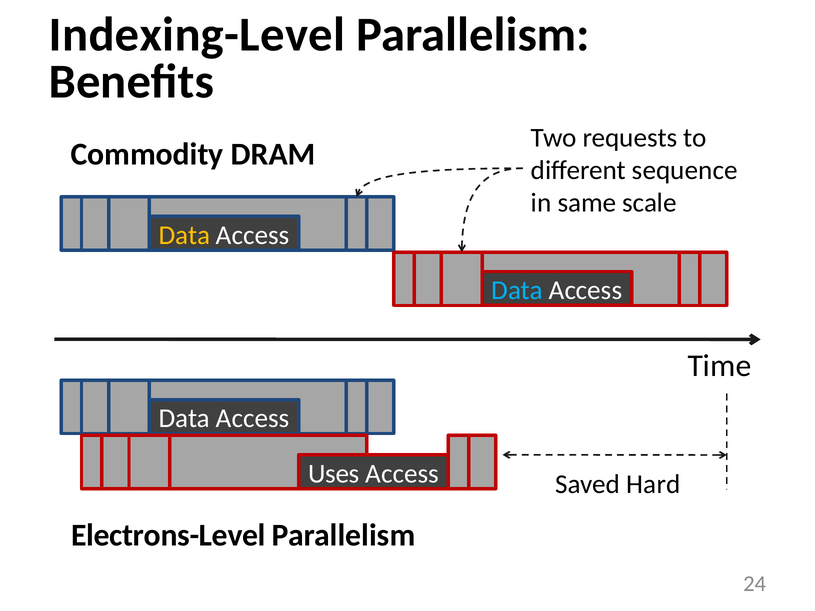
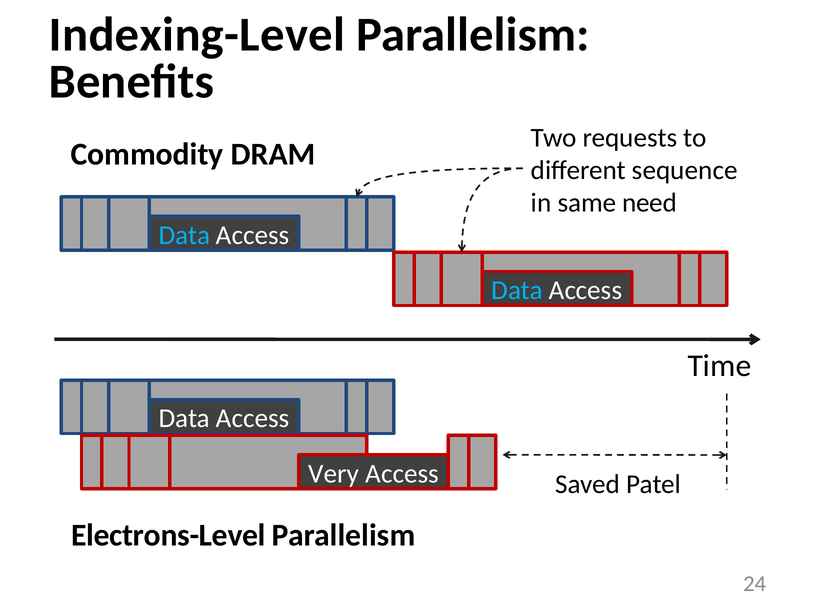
scale: scale -> need
Data at (184, 235) colour: yellow -> light blue
Uses: Uses -> Very
Hard: Hard -> Patel
